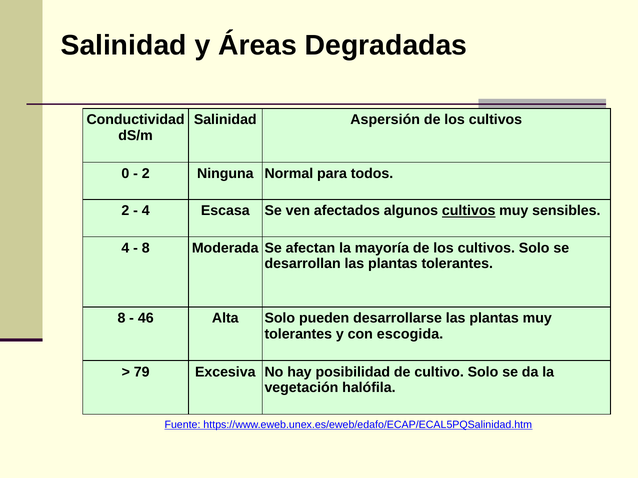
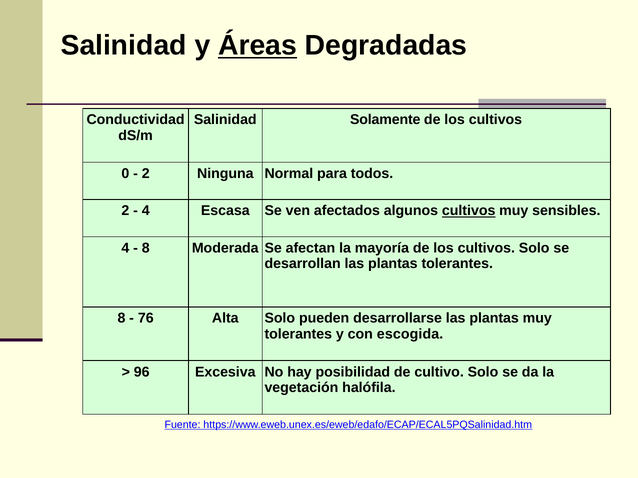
Áreas underline: none -> present
Aspersión: Aspersión -> Solamente
46: 46 -> 76
79: 79 -> 96
